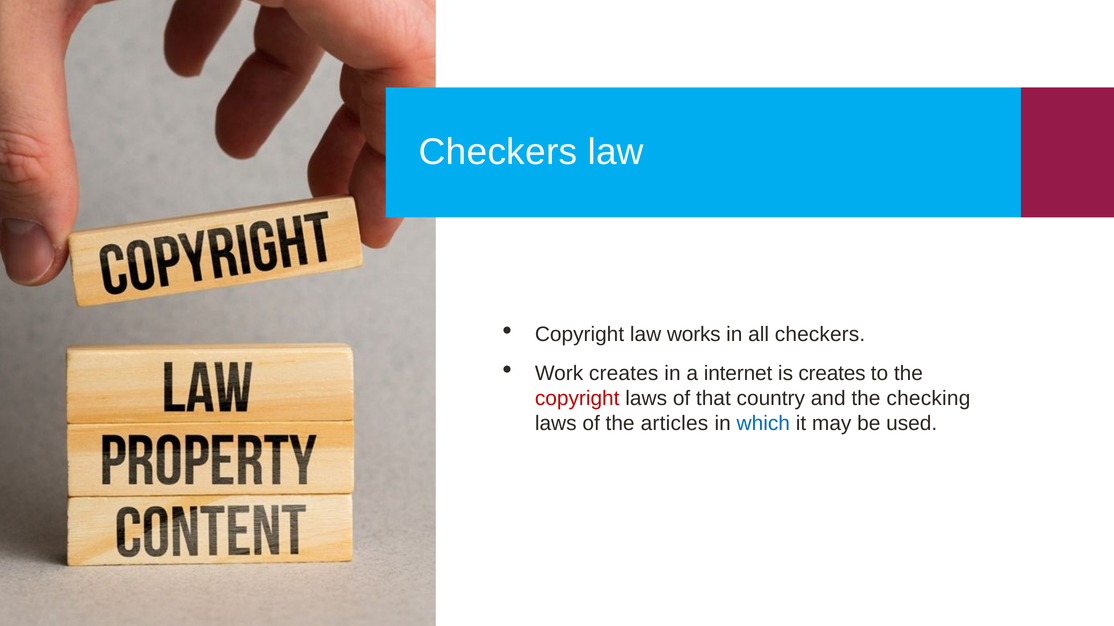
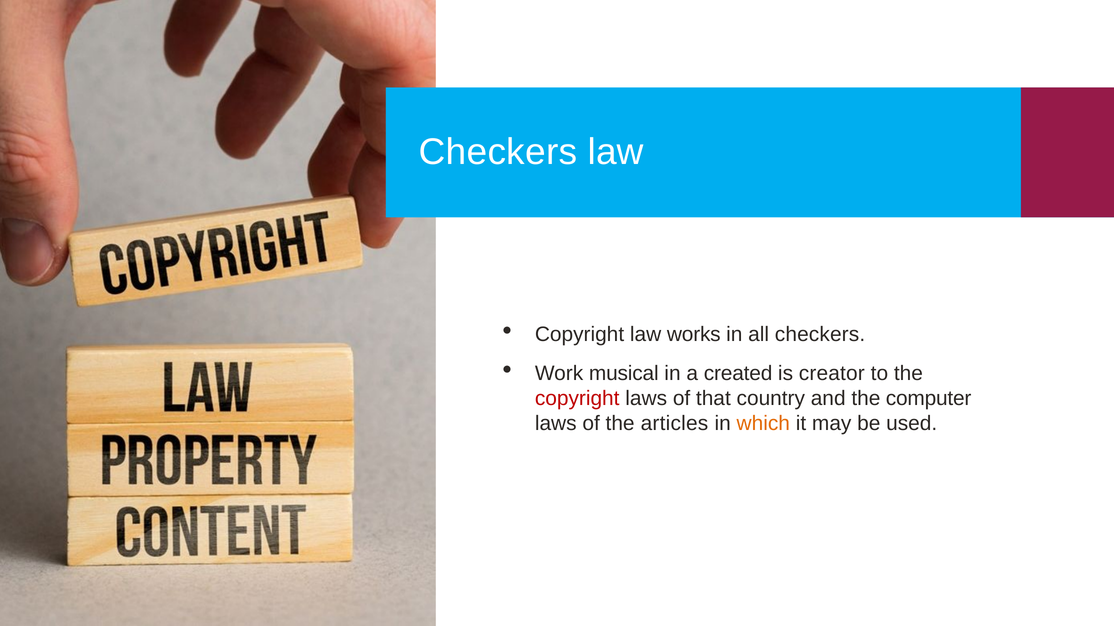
Work creates: creates -> musical
internet: internet -> created
is creates: creates -> creator
checking: checking -> computer
which colour: blue -> orange
